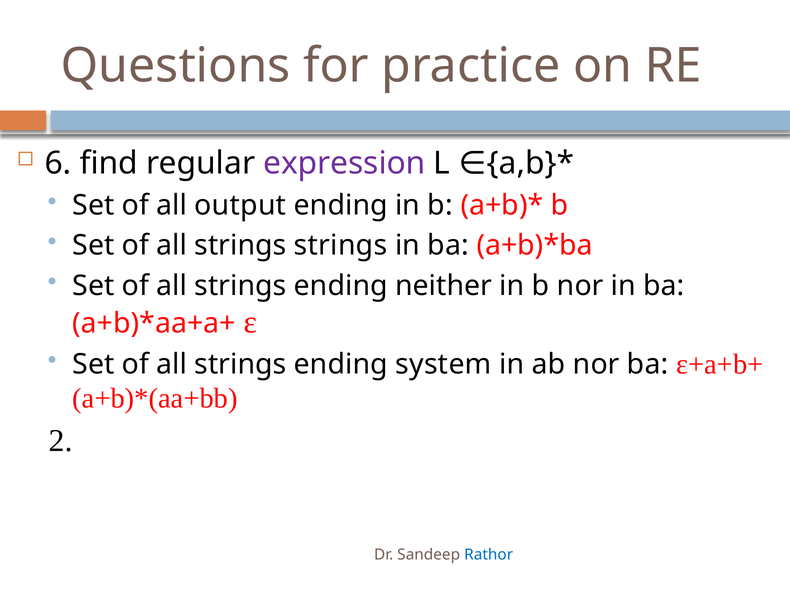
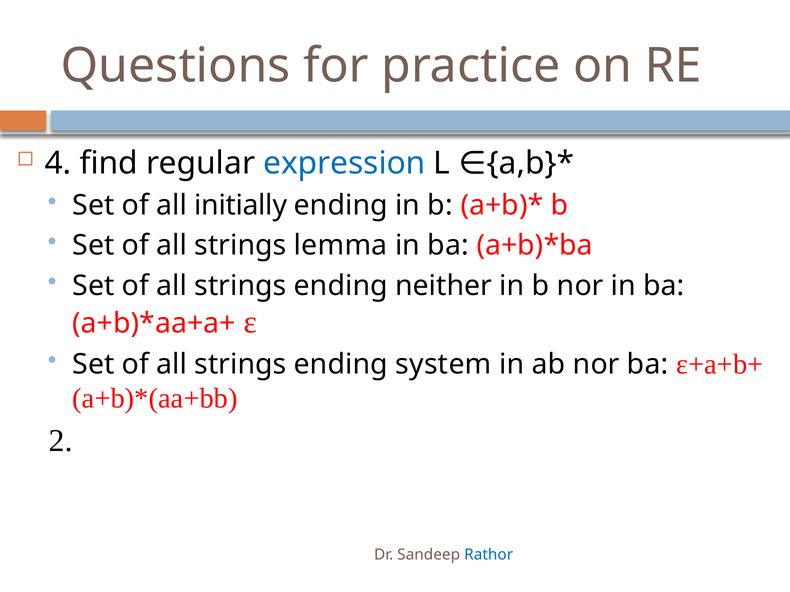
6: 6 -> 4
expression colour: purple -> blue
output: output -> initially
strings strings: strings -> lemma
